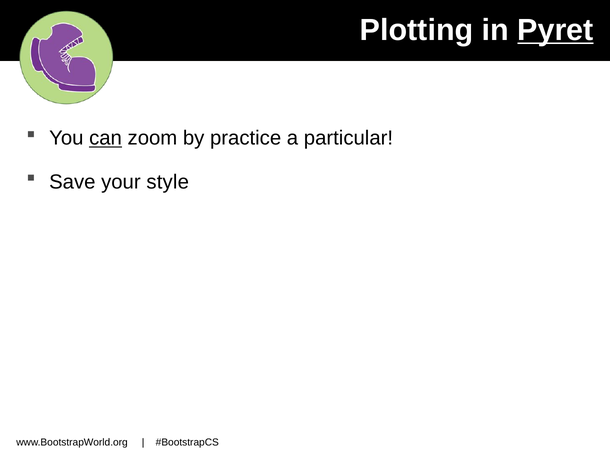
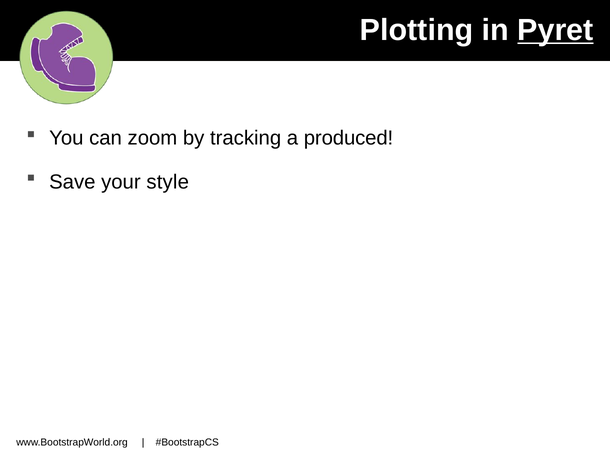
can underline: present -> none
practice: practice -> tracking
particular: particular -> produced
